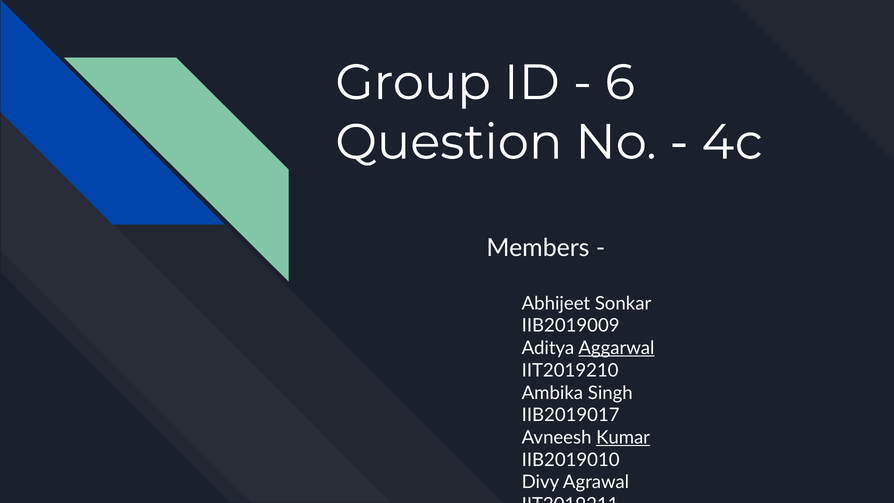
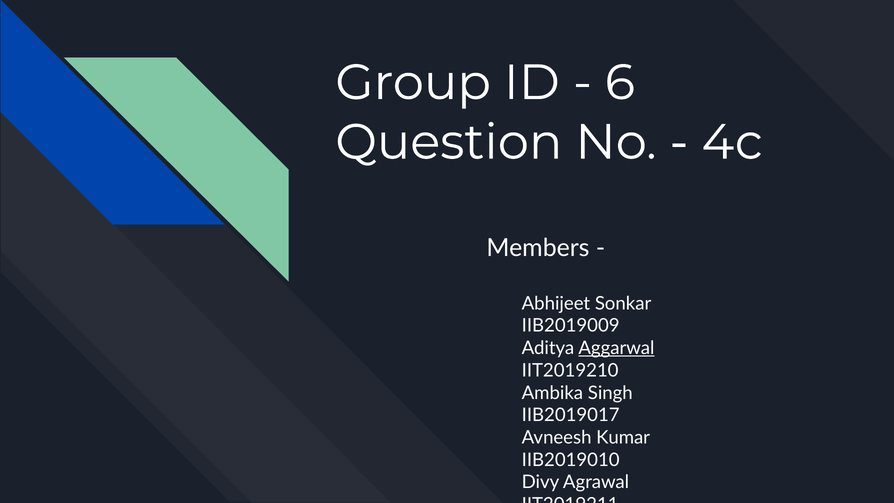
Kumar underline: present -> none
